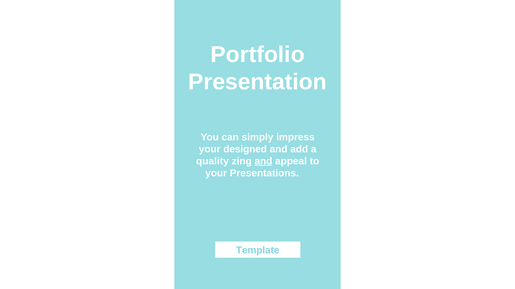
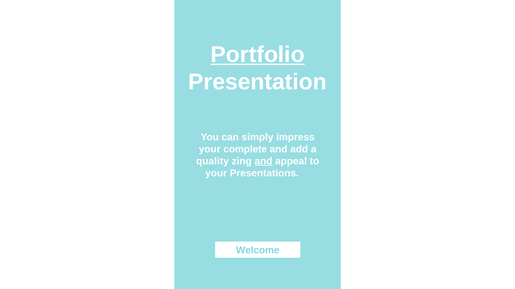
Portfolio underline: none -> present
designed: designed -> complete
Template: Template -> Welcome
